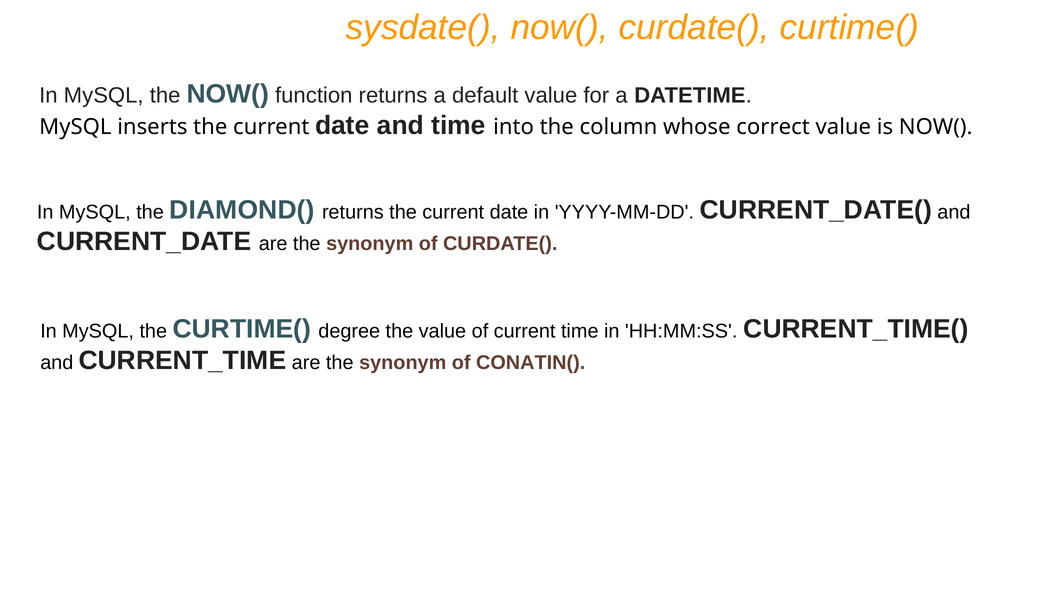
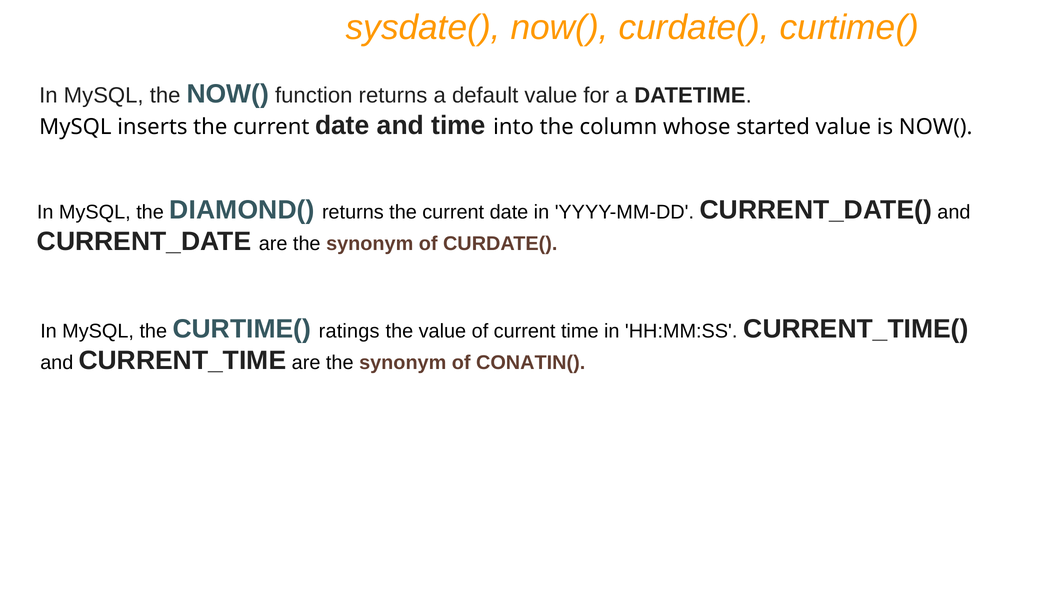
correct: correct -> started
degree: degree -> ratings
